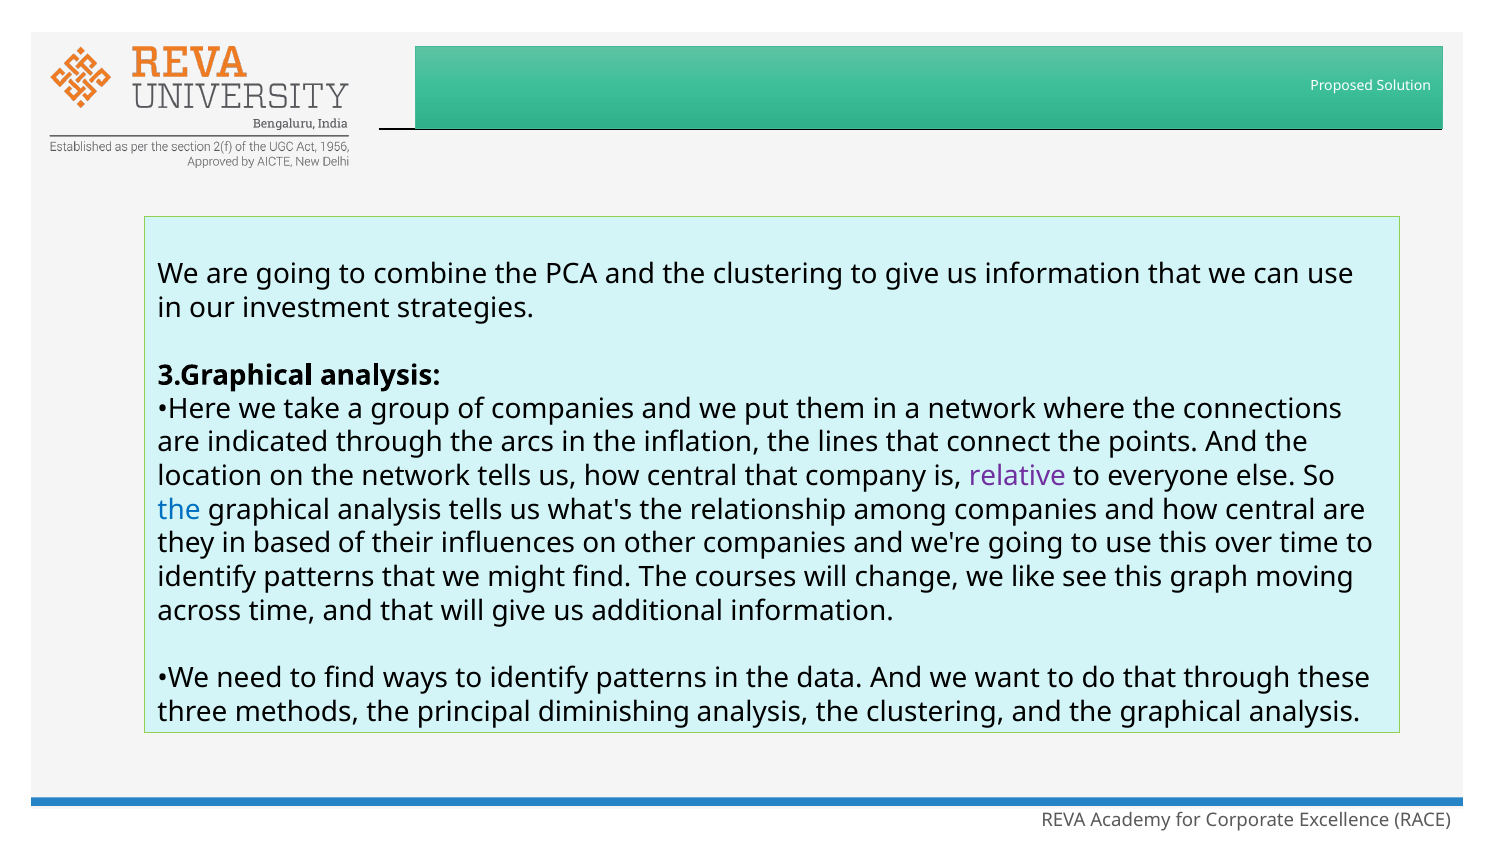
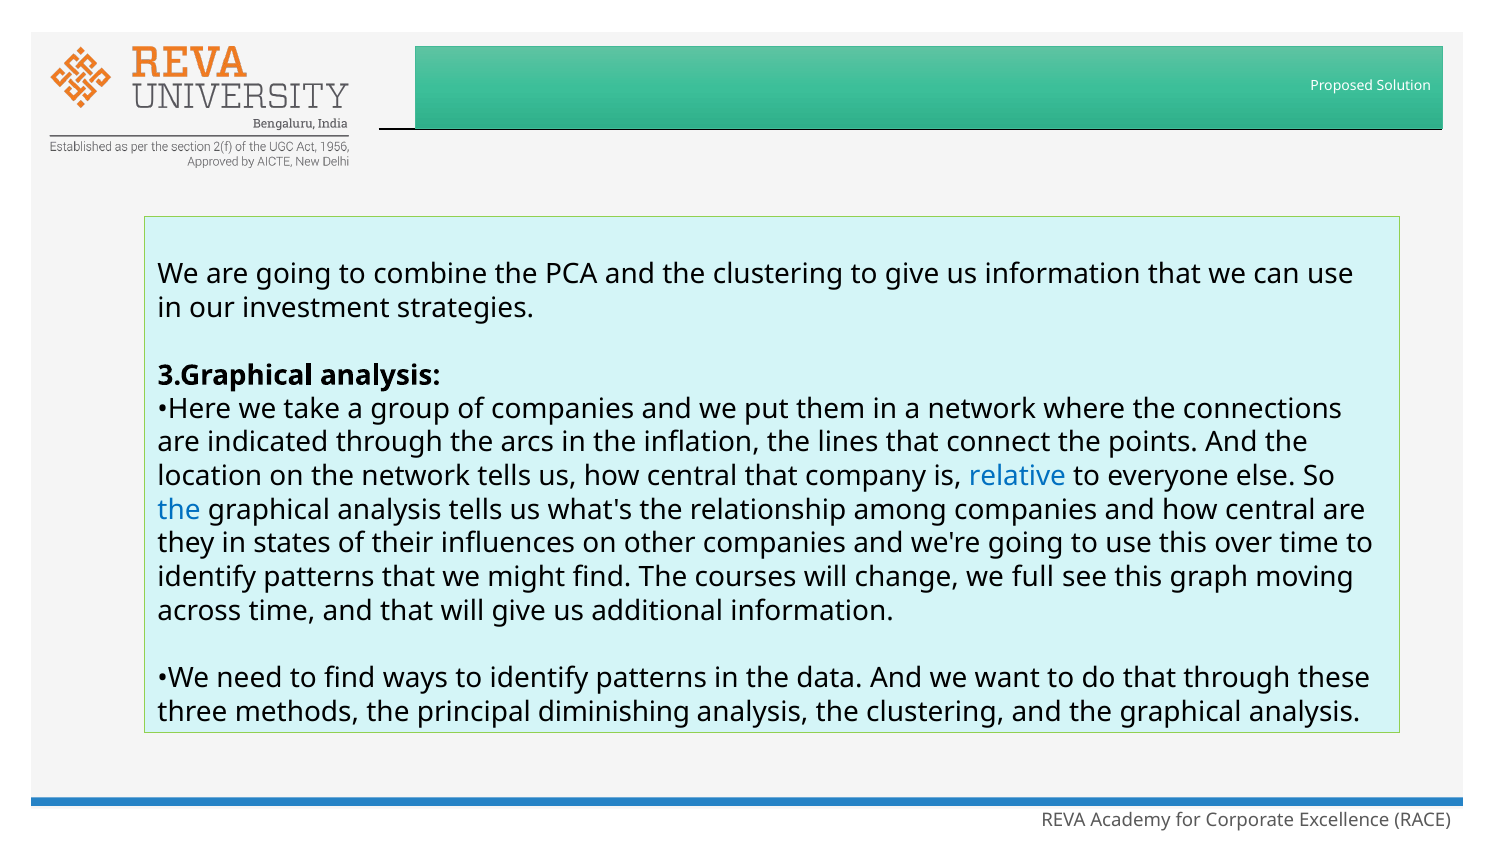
relative colour: purple -> blue
based: based -> states
like: like -> full
